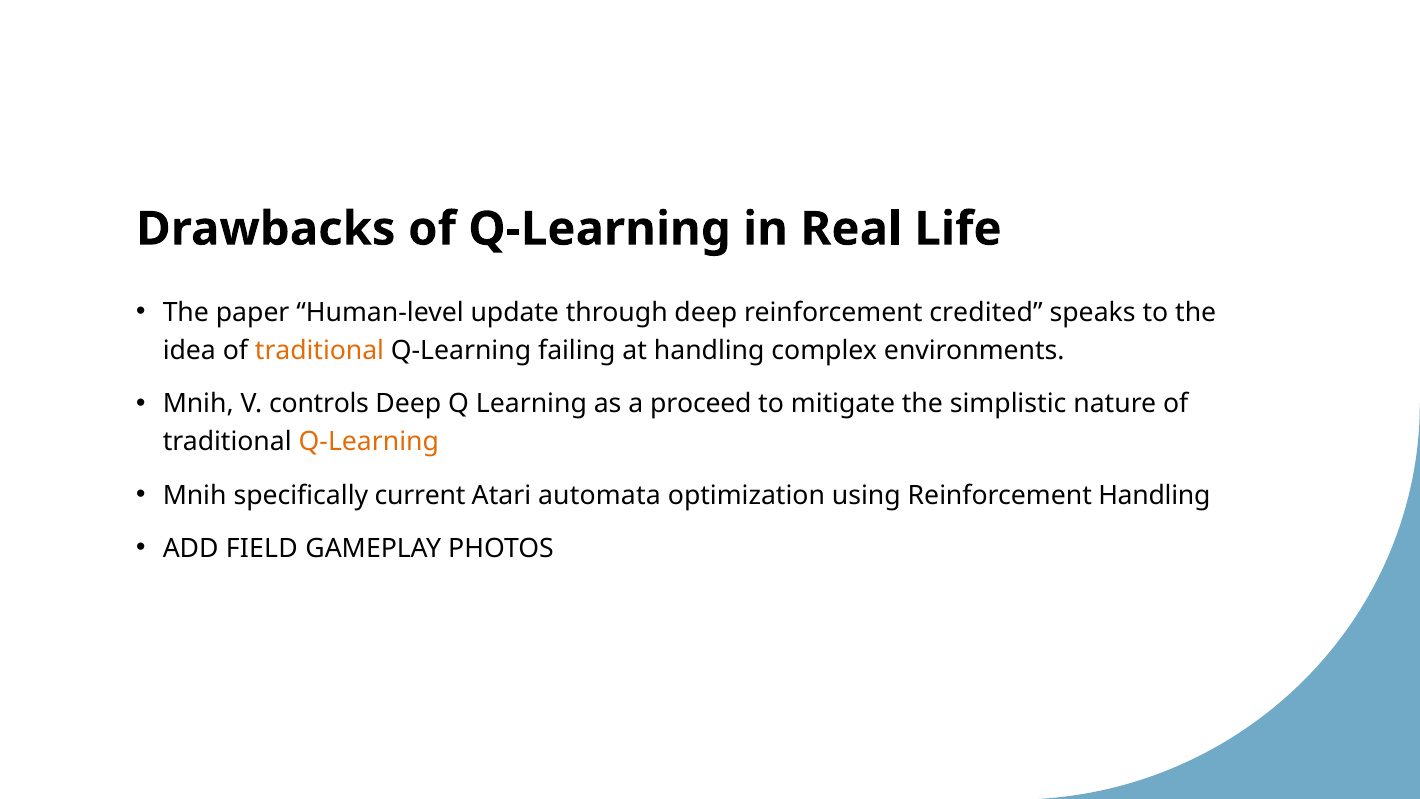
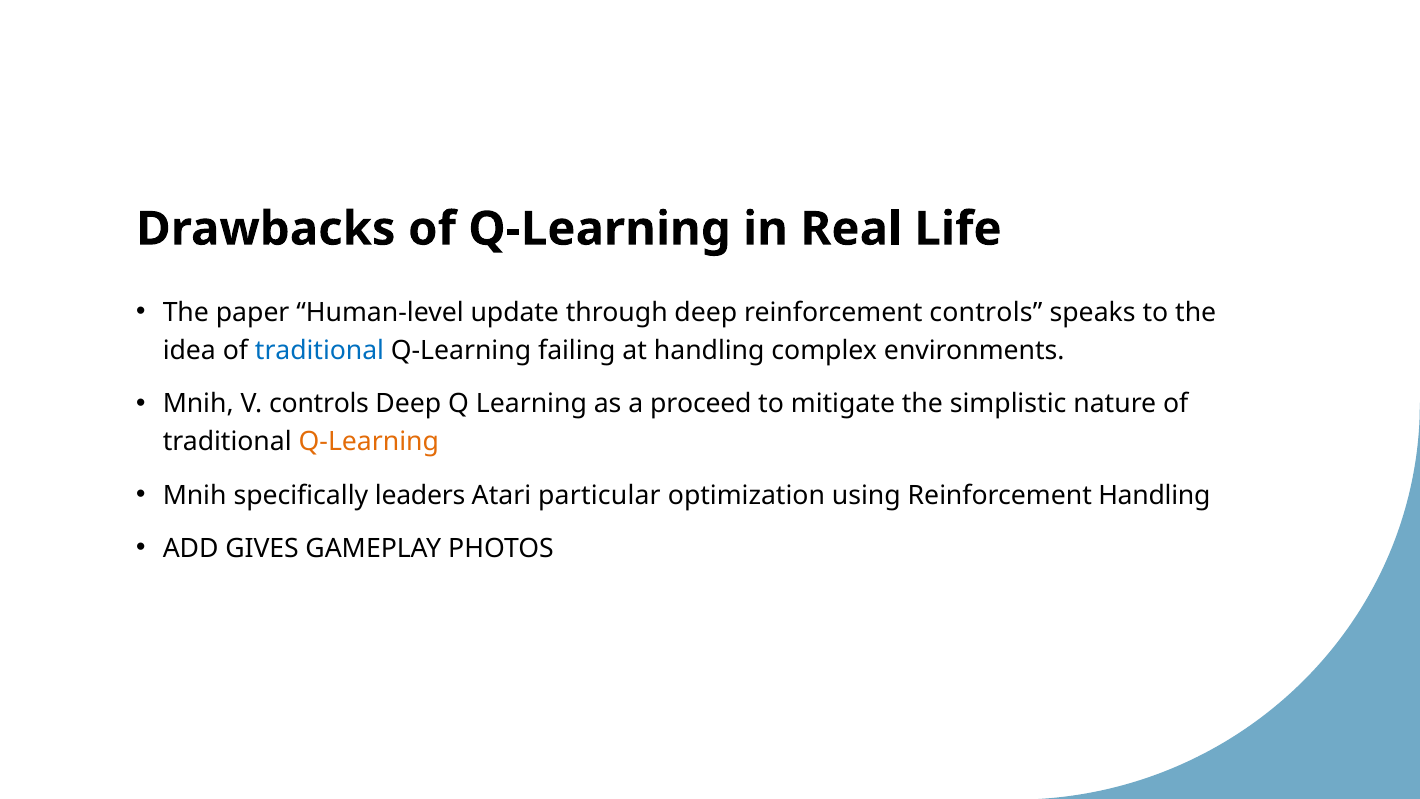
reinforcement credited: credited -> controls
traditional at (319, 351) colour: orange -> blue
current: current -> leaders
automata: automata -> particular
FIELD: FIELD -> GIVES
